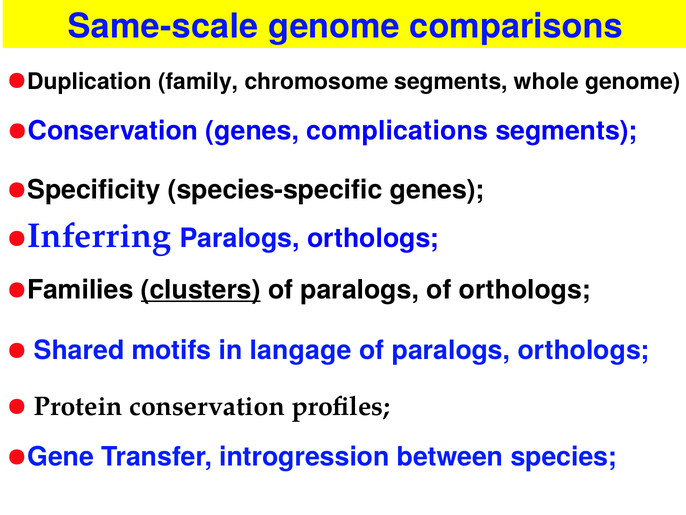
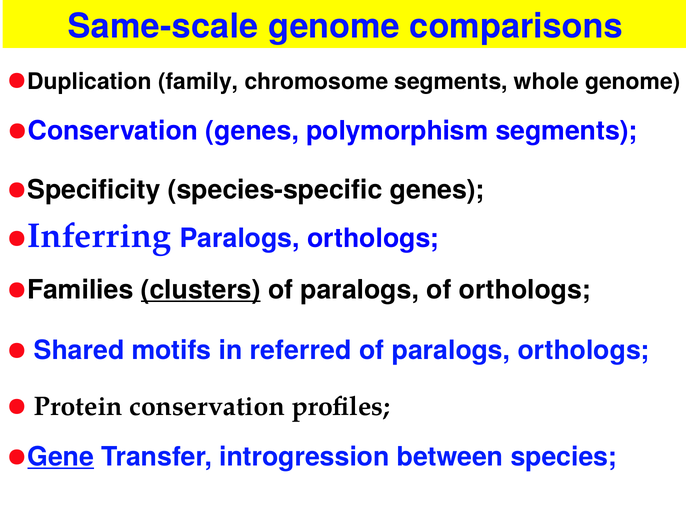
complications: complications -> polymorphism
langage: langage -> referred
Gene underline: none -> present
